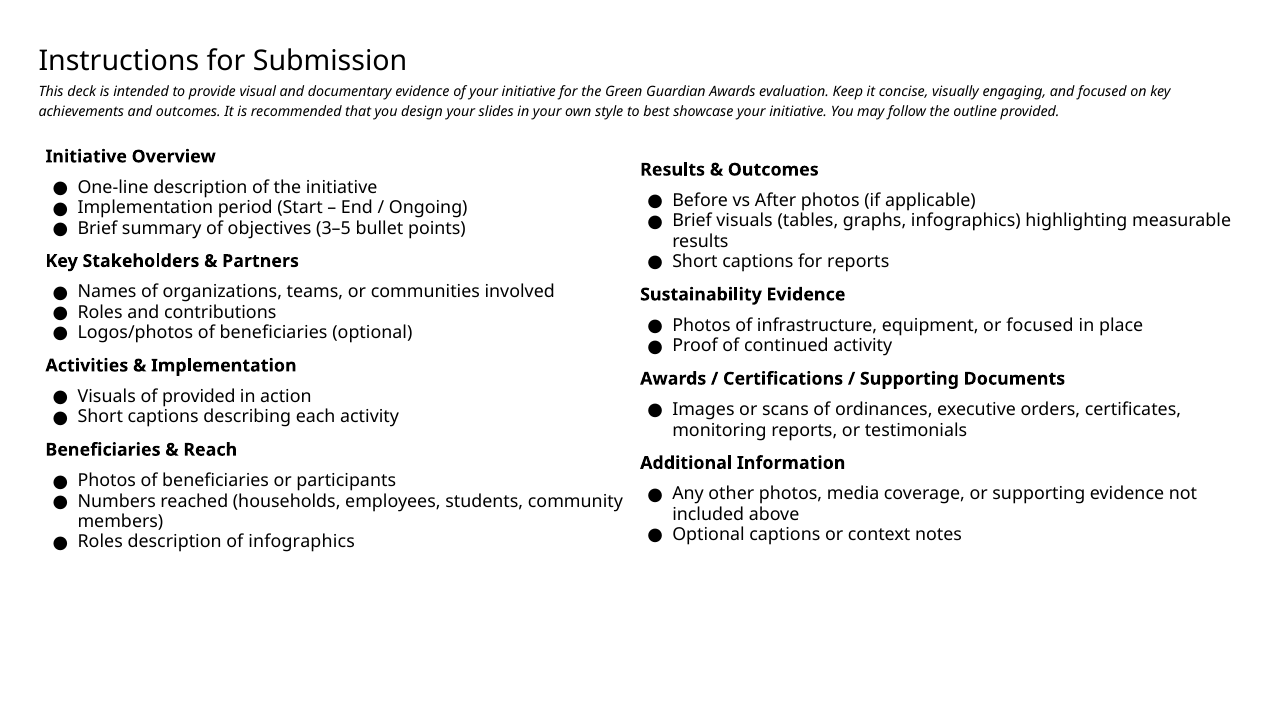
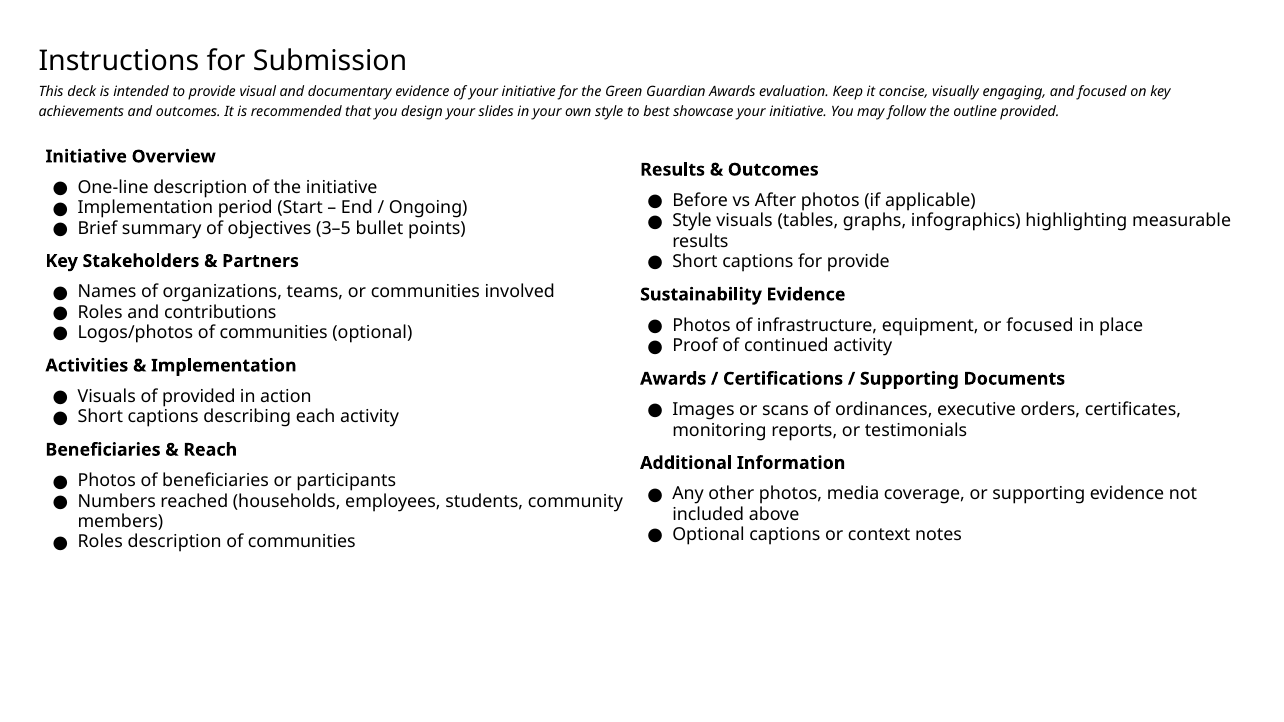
Brief at (692, 221): Brief -> Style
for reports: reports -> provide
Logos/photos of beneficiaries: beneficiaries -> communities
description of infographics: infographics -> communities
